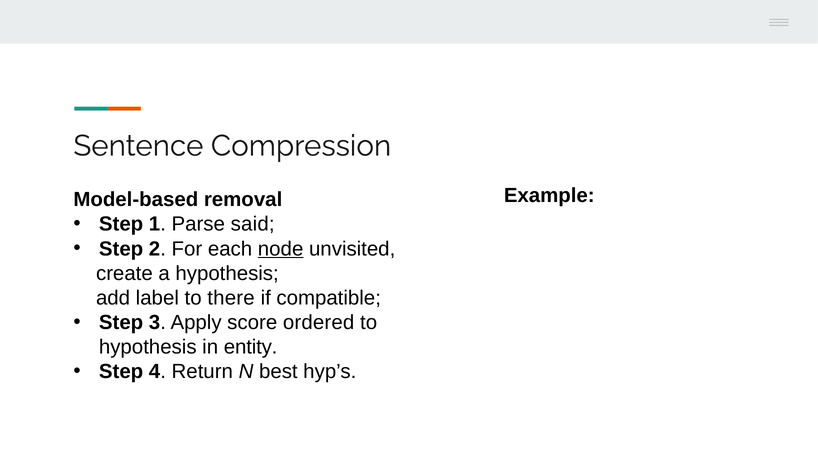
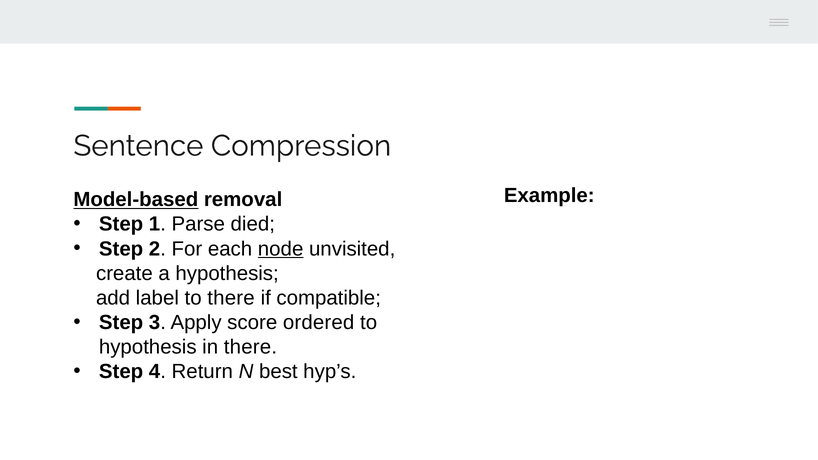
Model-based underline: none -> present
said: said -> died
in entity: entity -> there
